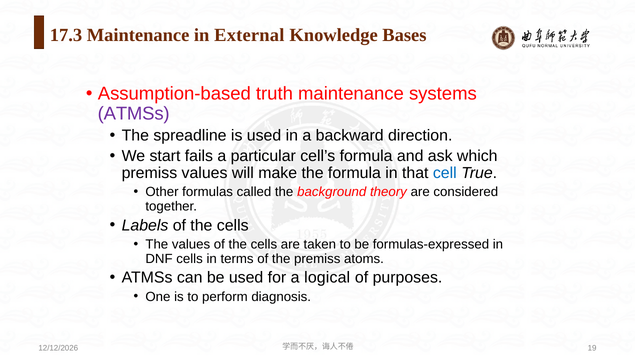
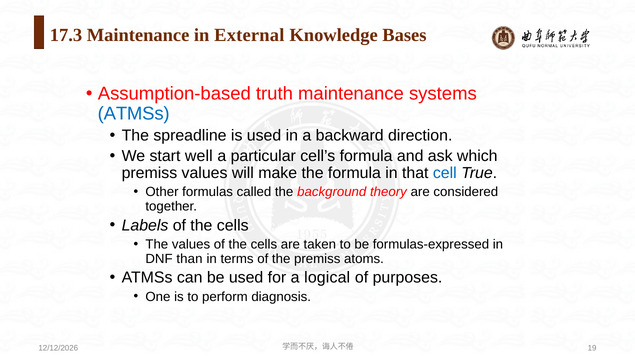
ATMSs at (134, 114) colour: purple -> blue
fails: fails -> well
DNF cells: cells -> than
